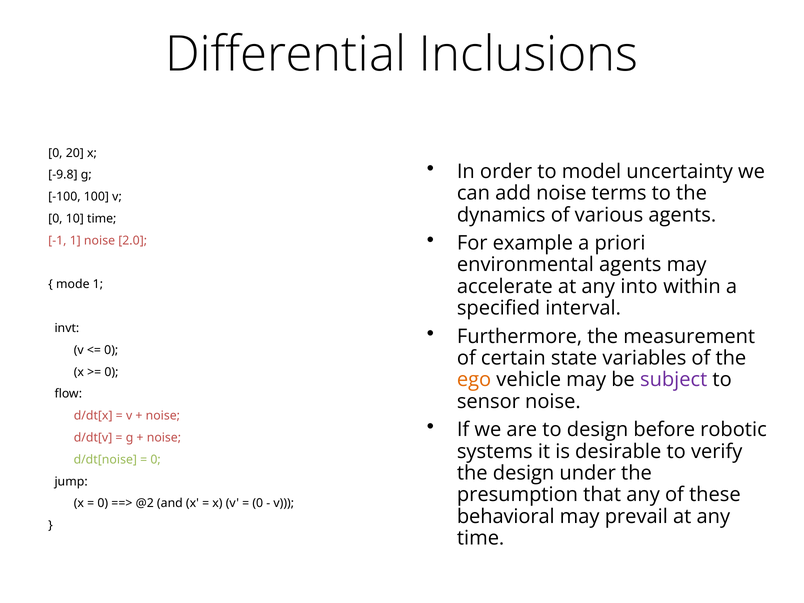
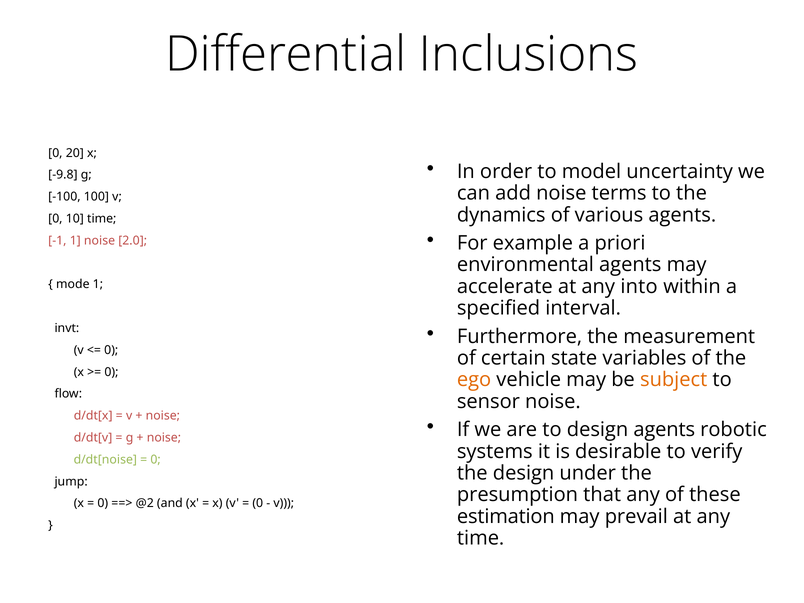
subject colour: purple -> orange
design before: before -> agents
behavioral: behavioral -> estimation
